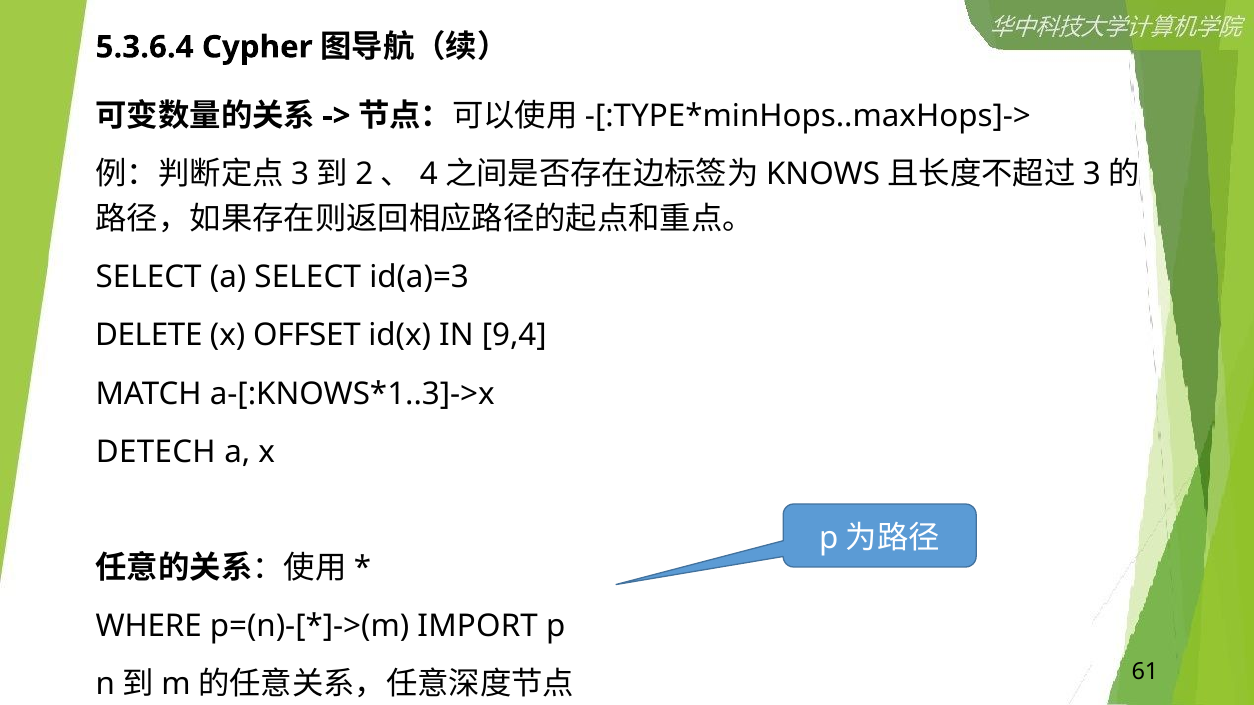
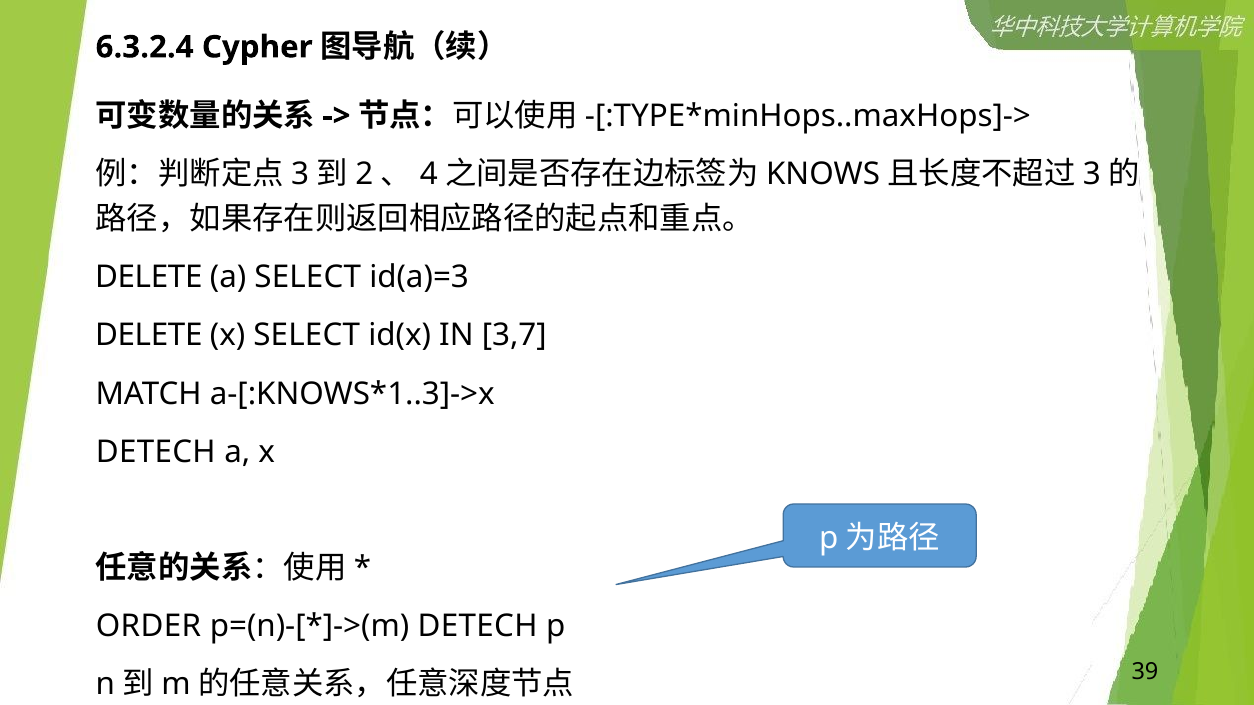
5.3.6.4: 5.3.6.4 -> 6.3.2.4
SELECT at (149, 277): SELECT -> DELETE
x OFFSET: OFFSET -> SELECT
9,4: 9,4 -> 3,7
WHERE: WHERE -> ORDER
IMPORT at (478, 627): IMPORT -> DETECH
61: 61 -> 39
